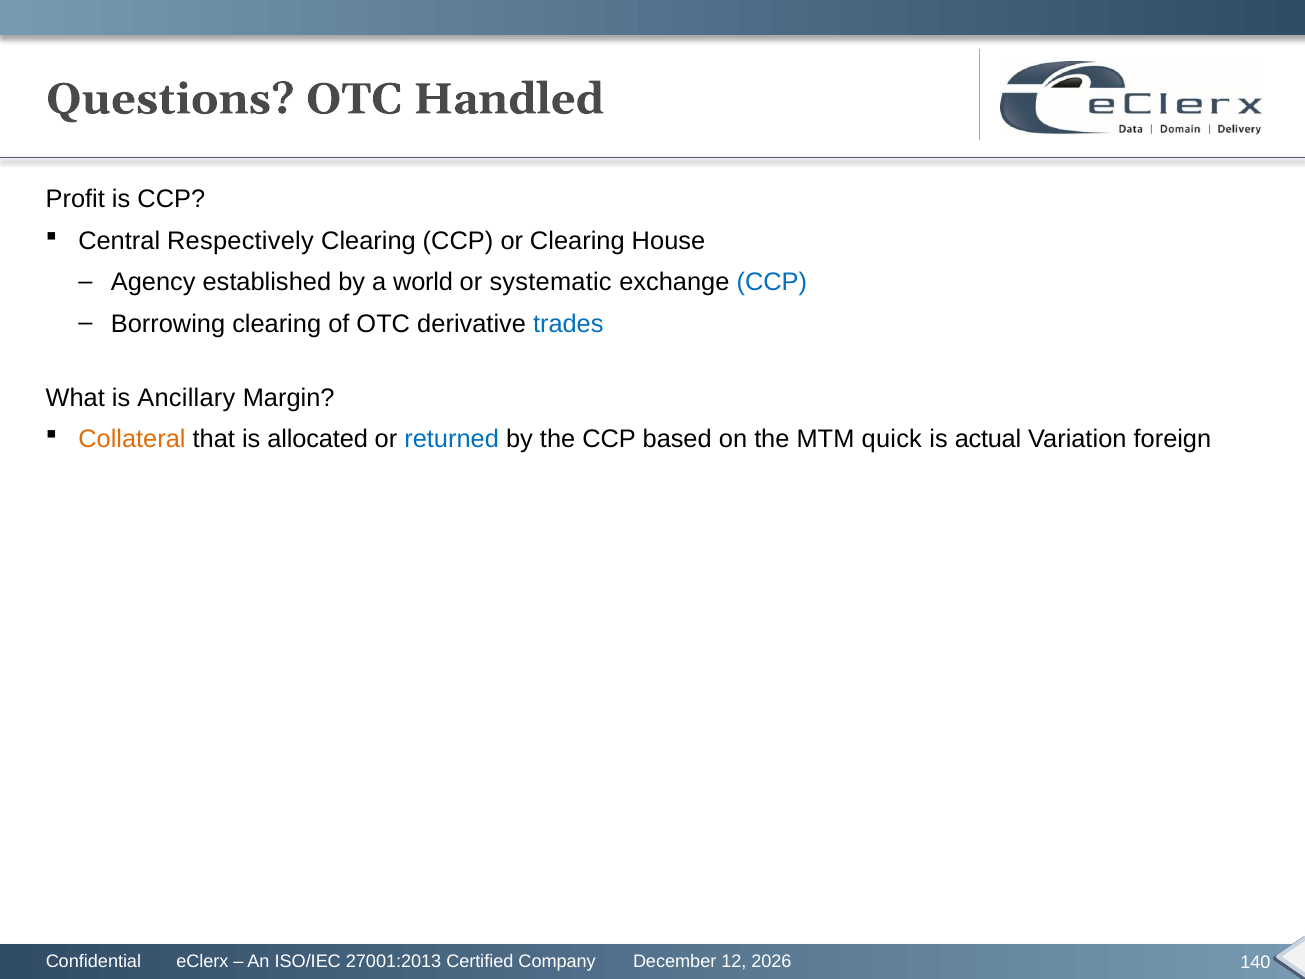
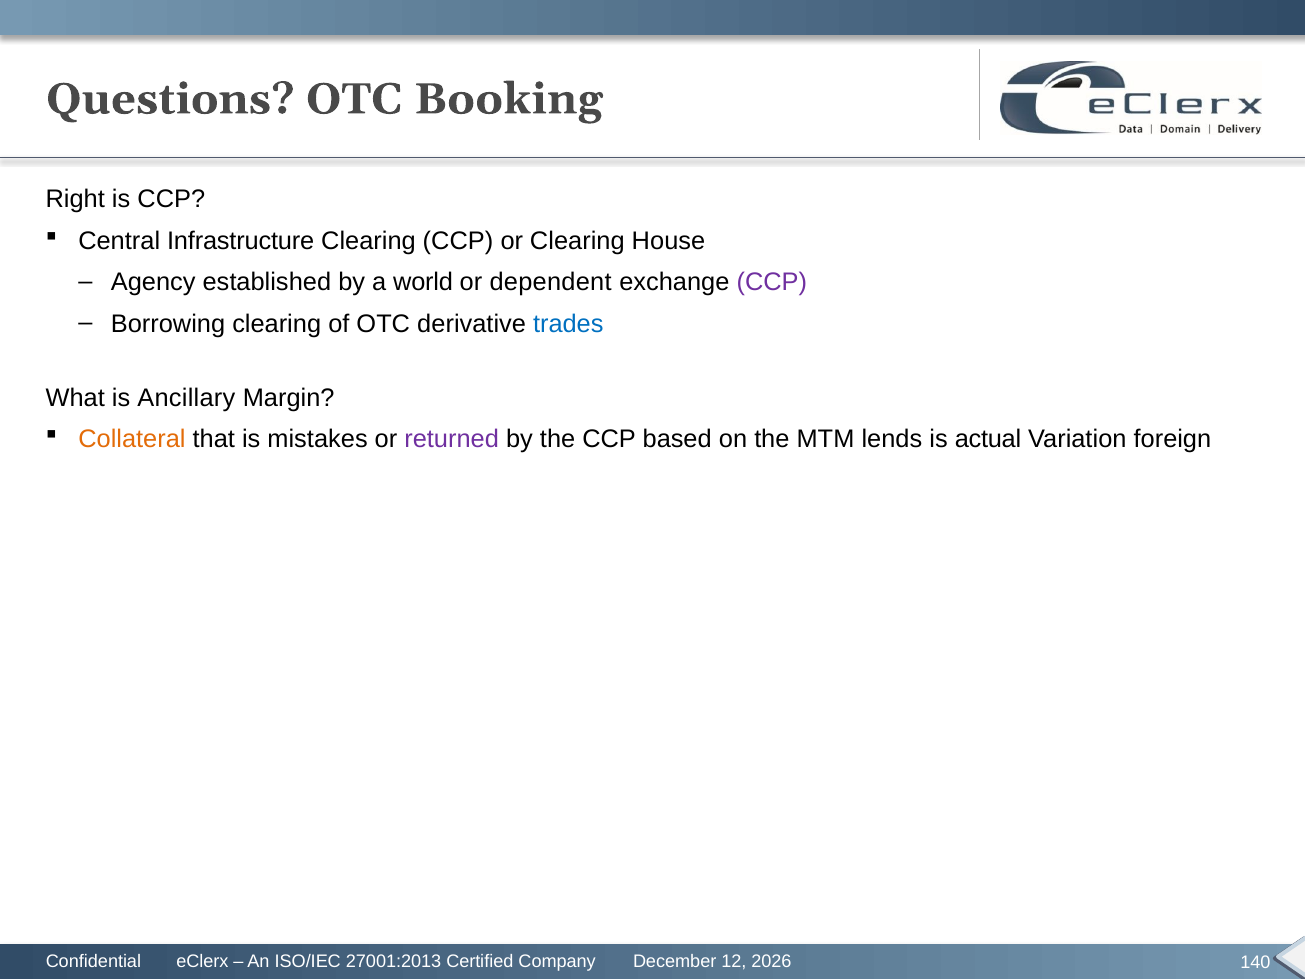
Handled: Handled -> Booking
Profit: Profit -> Right
Respectively: Respectively -> Infrastructure
systematic: systematic -> dependent
CCP at (772, 282) colour: blue -> purple
allocated: allocated -> mistakes
returned colour: blue -> purple
quick: quick -> lends
